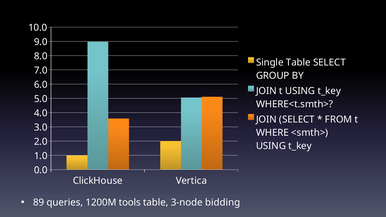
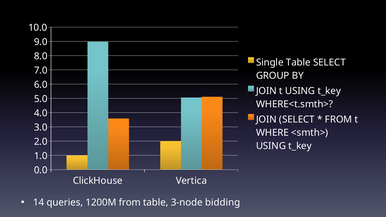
89: 89 -> 14
1200M tools: tools -> from
